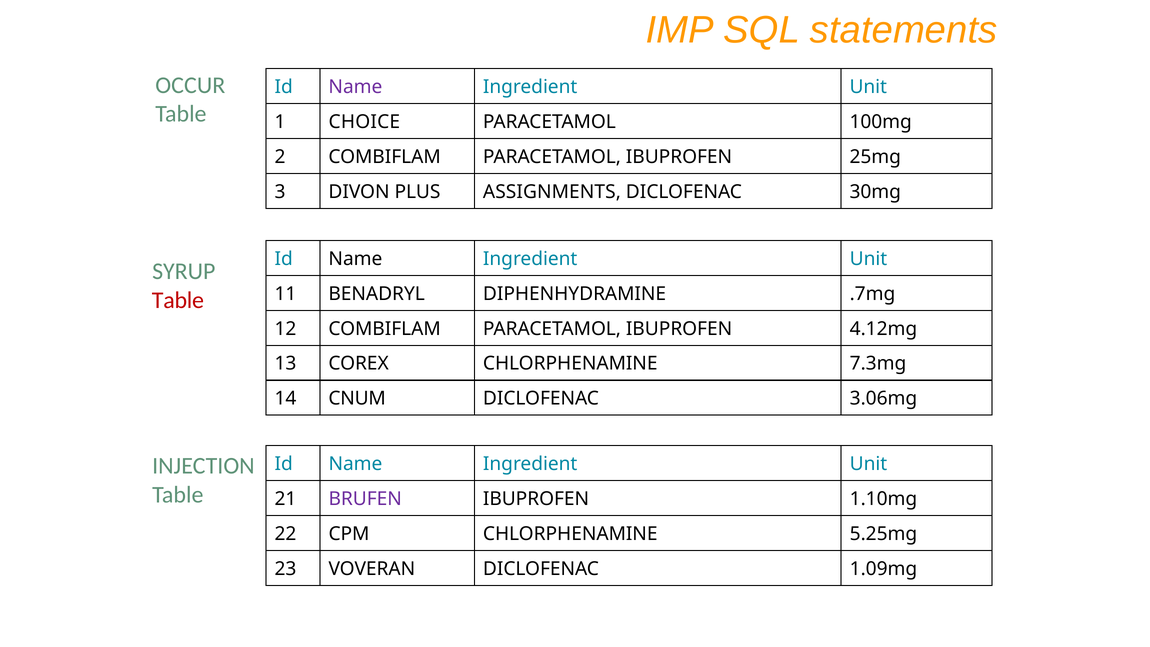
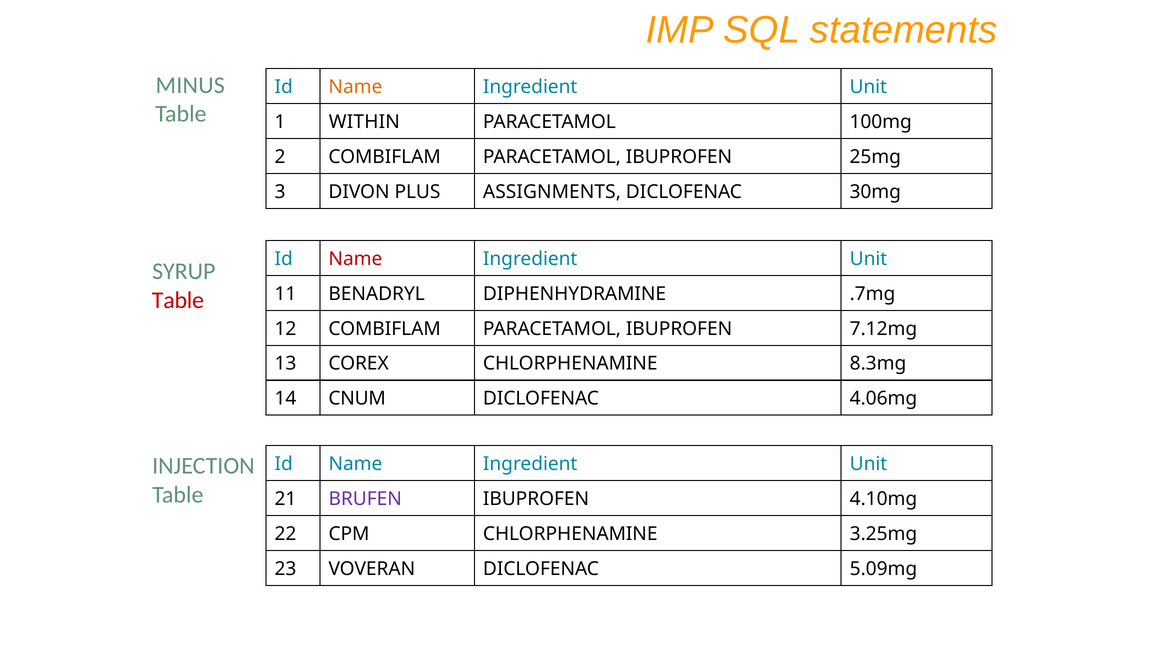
OCCUR: OCCUR -> MINUS
Name at (355, 87) colour: purple -> orange
CHOICE: CHOICE -> WITHIN
Name at (355, 259) colour: black -> red
4.12mg: 4.12mg -> 7.12mg
7.3mg: 7.3mg -> 8.3mg
3.06mg: 3.06mg -> 4.06mg
1.10mg: 1.10mg -> 4.10mg
5.25mg: 5.25mg -> 3.25mg
1.09mg: 1.09mg -> 5.09mg
